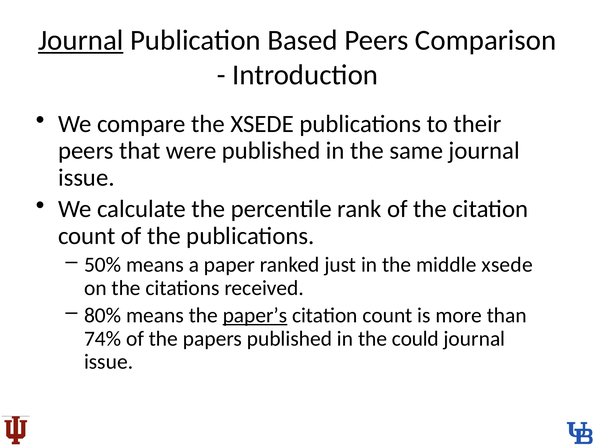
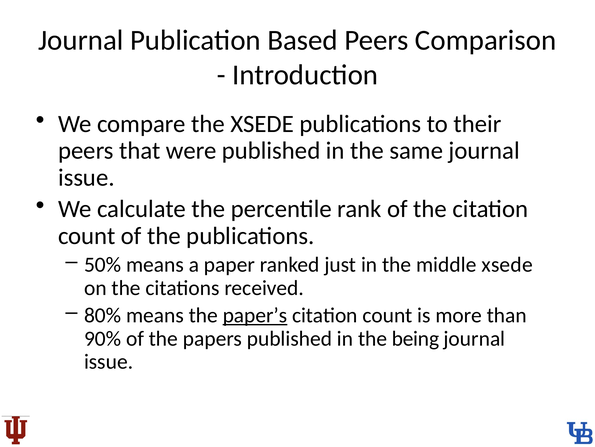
Journal at (81, 40) underline: present -> none
74%: 74% -> 90%
could: could -> being
